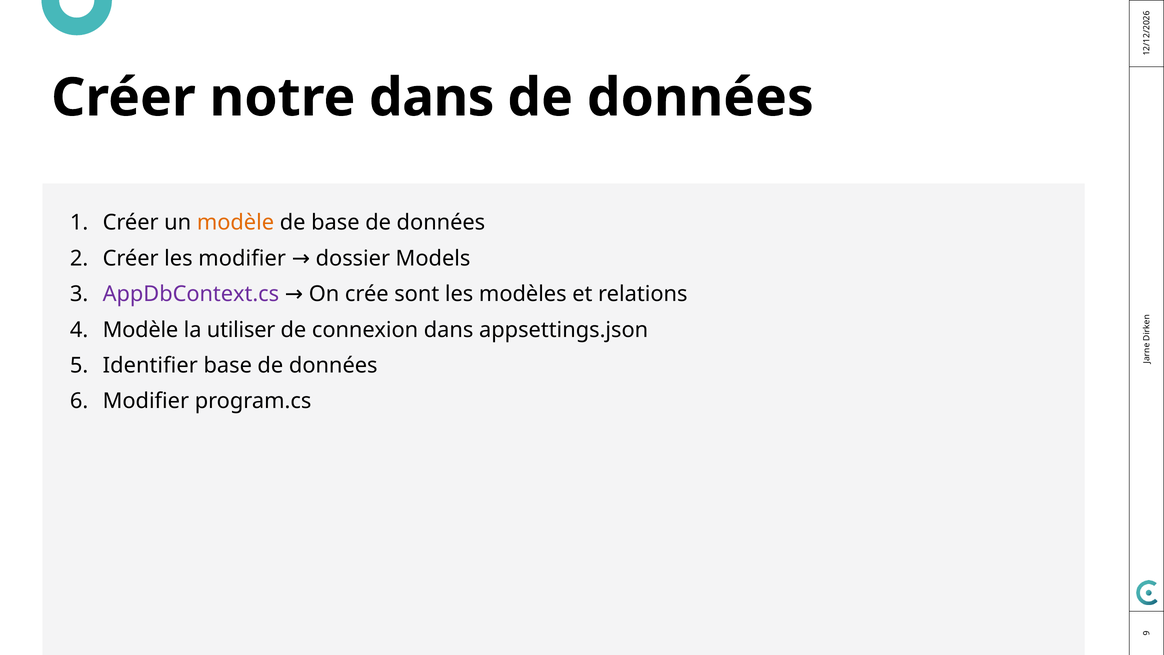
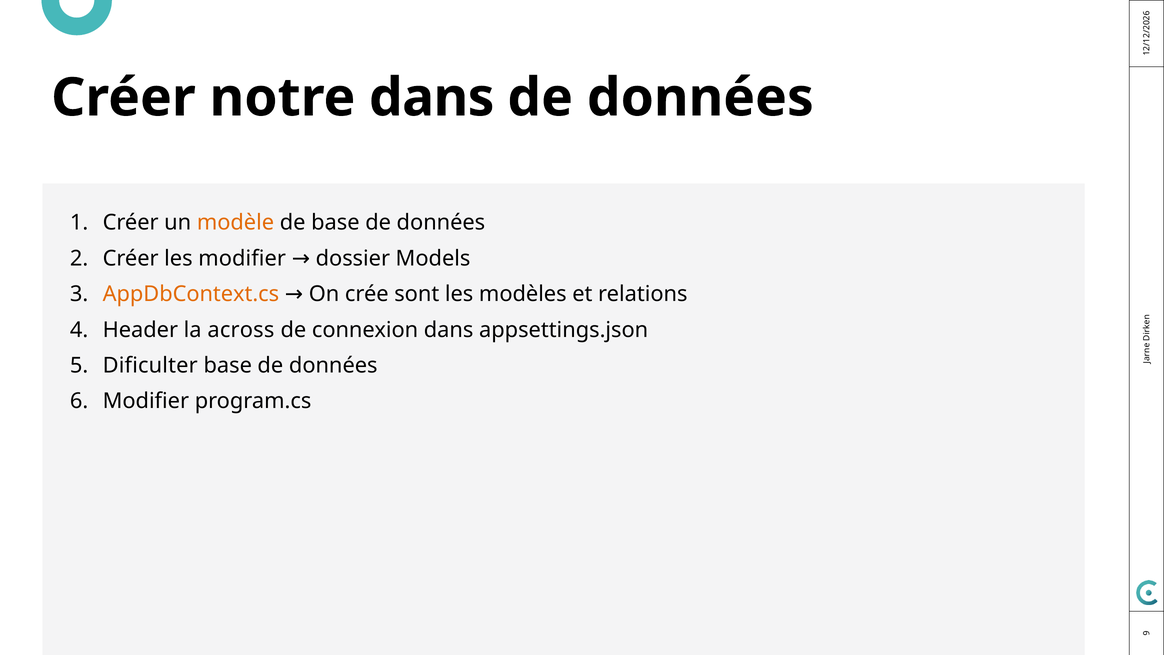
AppDbContext.cs colour: purple -> orange
Modèle at (140, 330): Modèle -> Header
utiliser: utiliser -> across
Identifier: Identifier -> Dificulter
